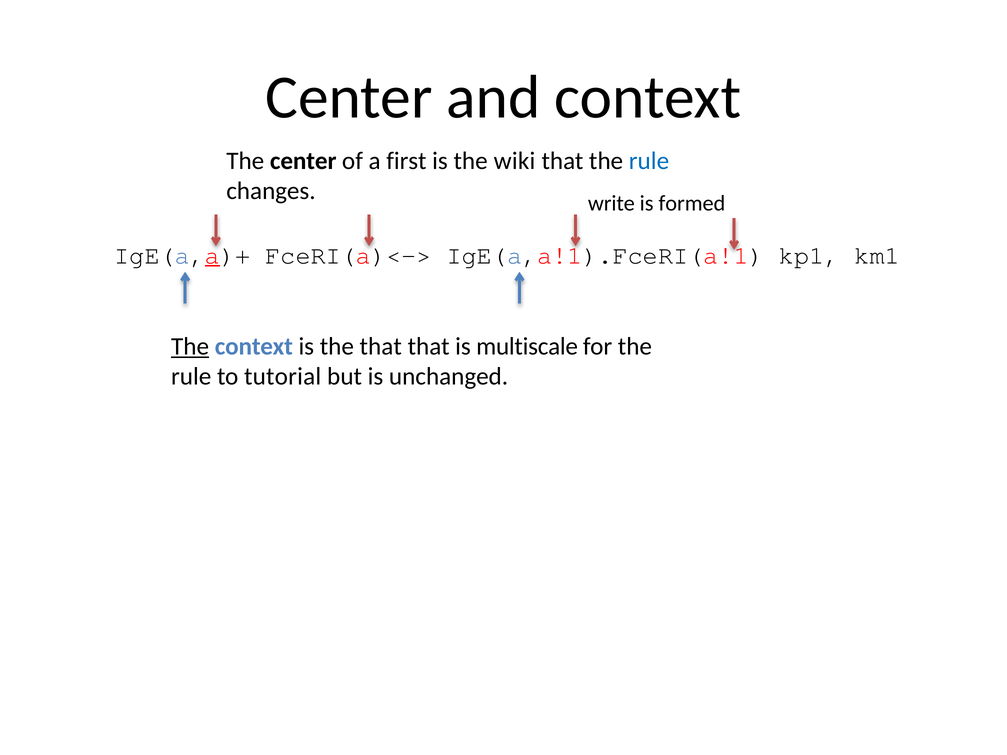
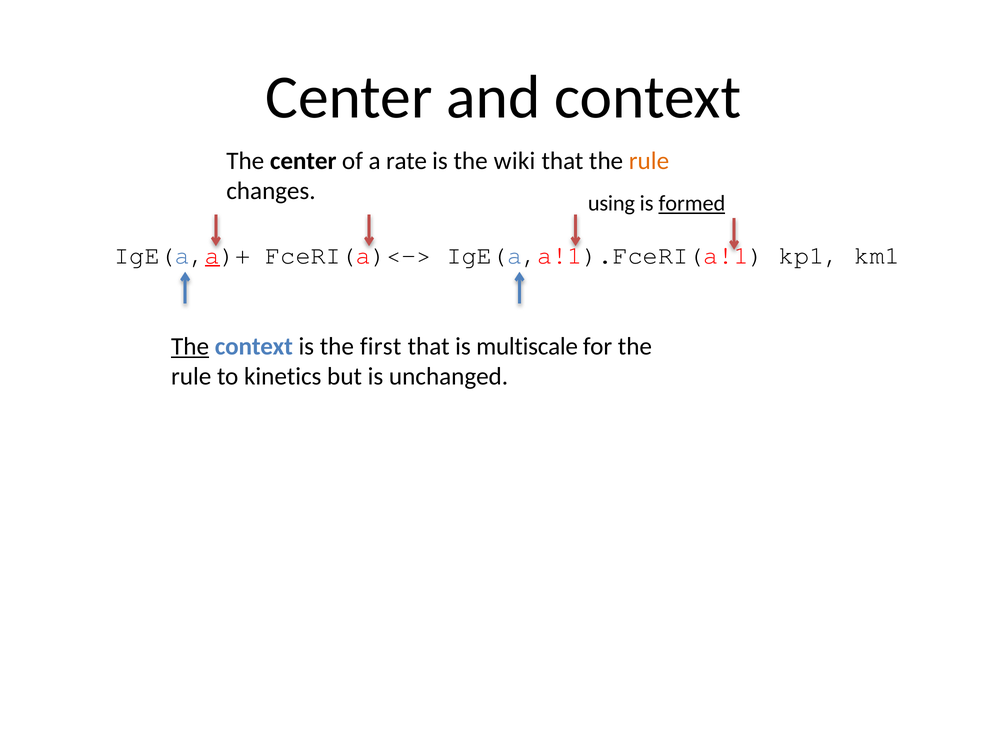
first: first -> rate
rule at (649, 161) colour: blue -> orange
write: write -> using
formed underline: none -> present
the that: that -> first
tutorial: tutorial -> kinetics
